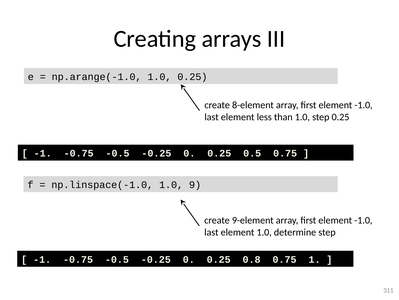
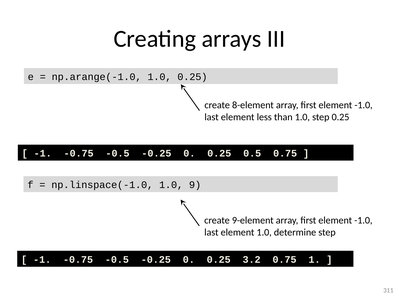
0.8: 0.8 -> 3.2
